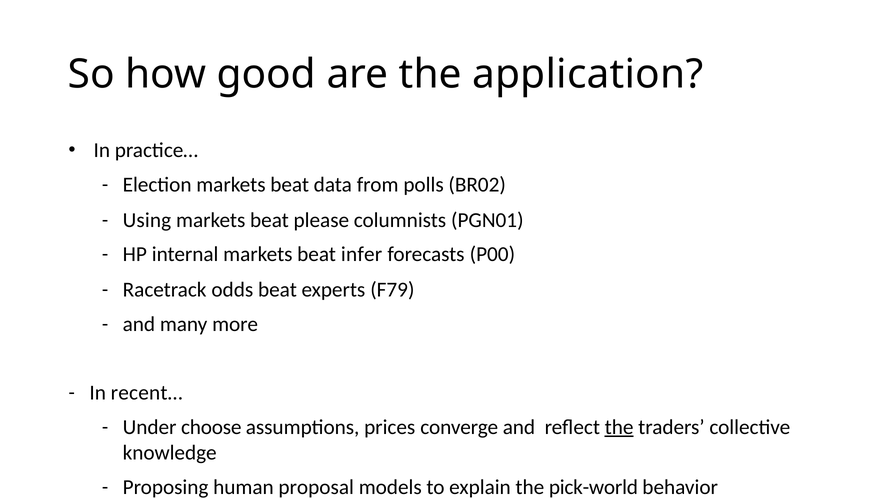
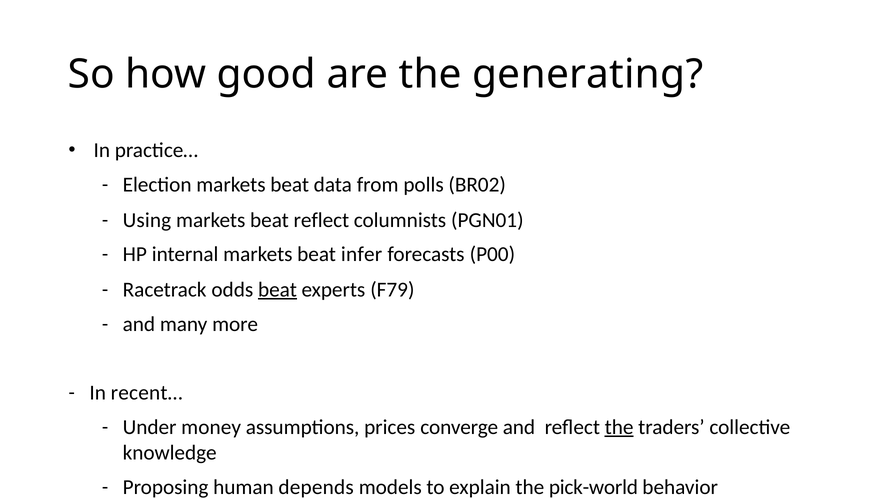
application: application -> generating
beat please: please -> reflect
beat at (277, 290) underline: none -> present
choose: choose -> money
proposal: proposal -> depends
